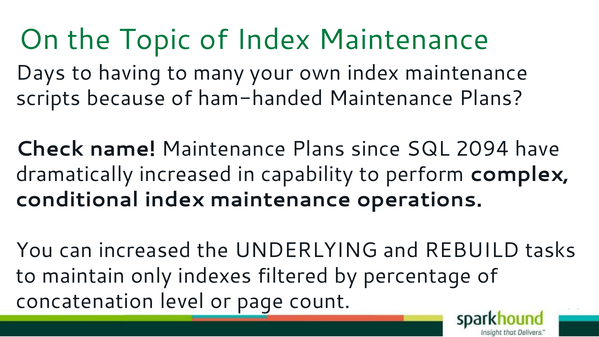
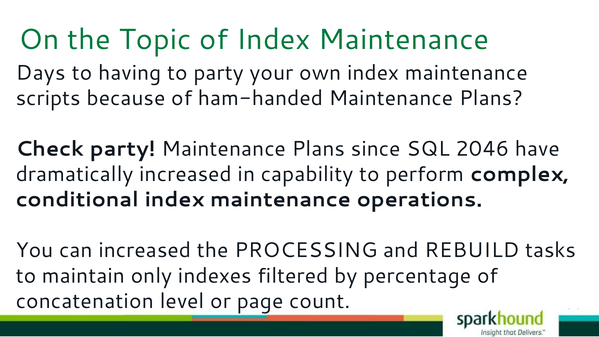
to many: many -> party
Check name: name -> party
2094: 2094 -> 2046
UNDERLYING: UNDERLYING -> PROCESSING
